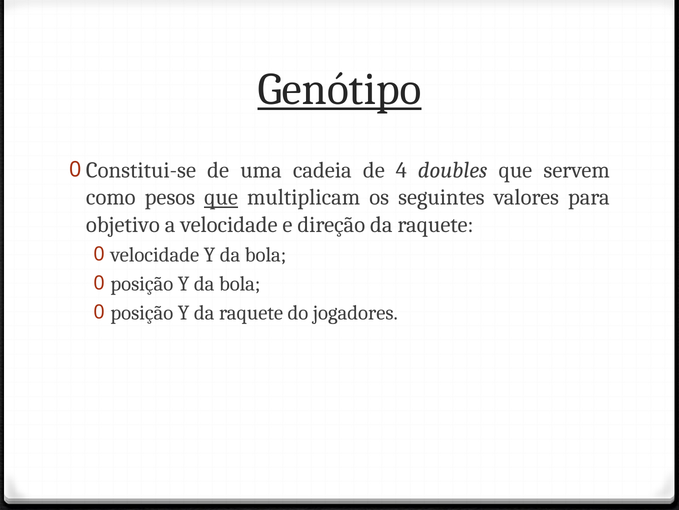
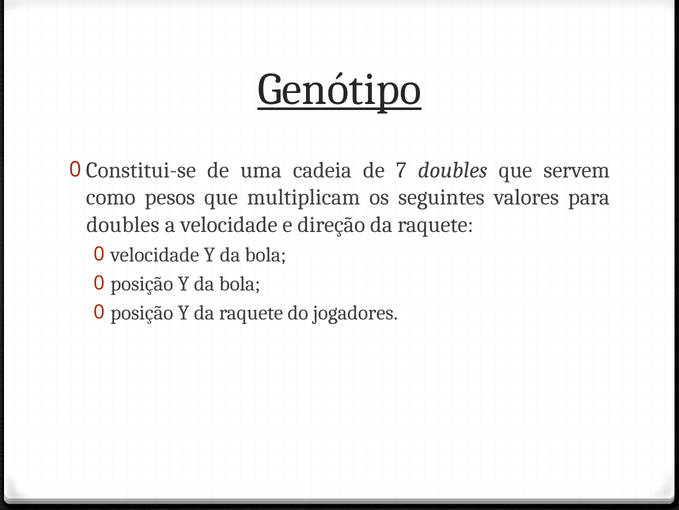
4: 4 -> 7
que at (221, 197) underline: present -> none
objetivo at (123, 224): objetivo -> doubles
